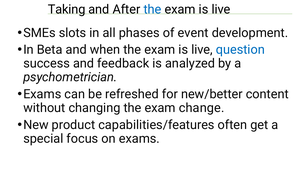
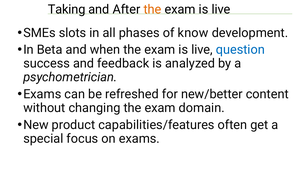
the at (152, 9) colour: blue -> orange
event: event -> know
change: change -> domain
